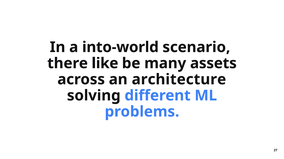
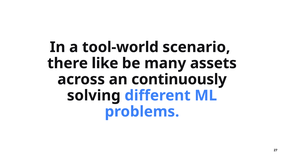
into-world: into-world -> tool-world
architecture: architecture -> continuously
